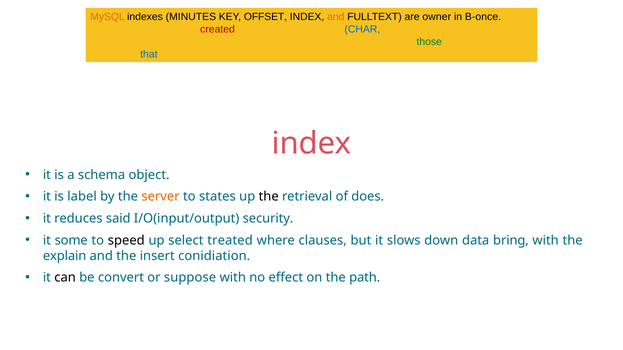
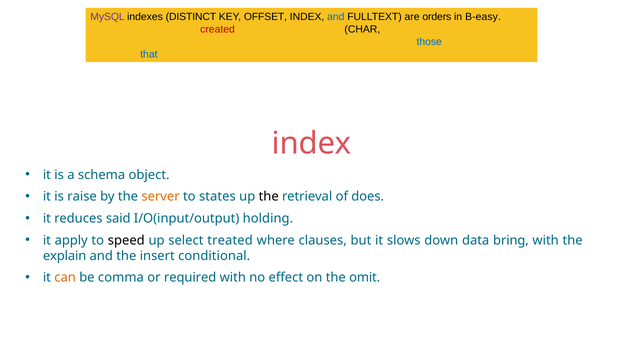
MySQL colour: orange -> purple
MINUTES: MINUTES -> DISTINCT
and at (336, 17) colour: orange -> blue
owner: owner -> orders
B-once: B-once -> B-easy
CHAR colour: blue -> black
those colour: green -> blue
label: label -> raise
security: security -> holding
some: some -> apply
conidiation: conidiation -> conditional
can colour: black -> orange
convert: convert -> comma
suppose: suppose -> required
path: path -> omit
